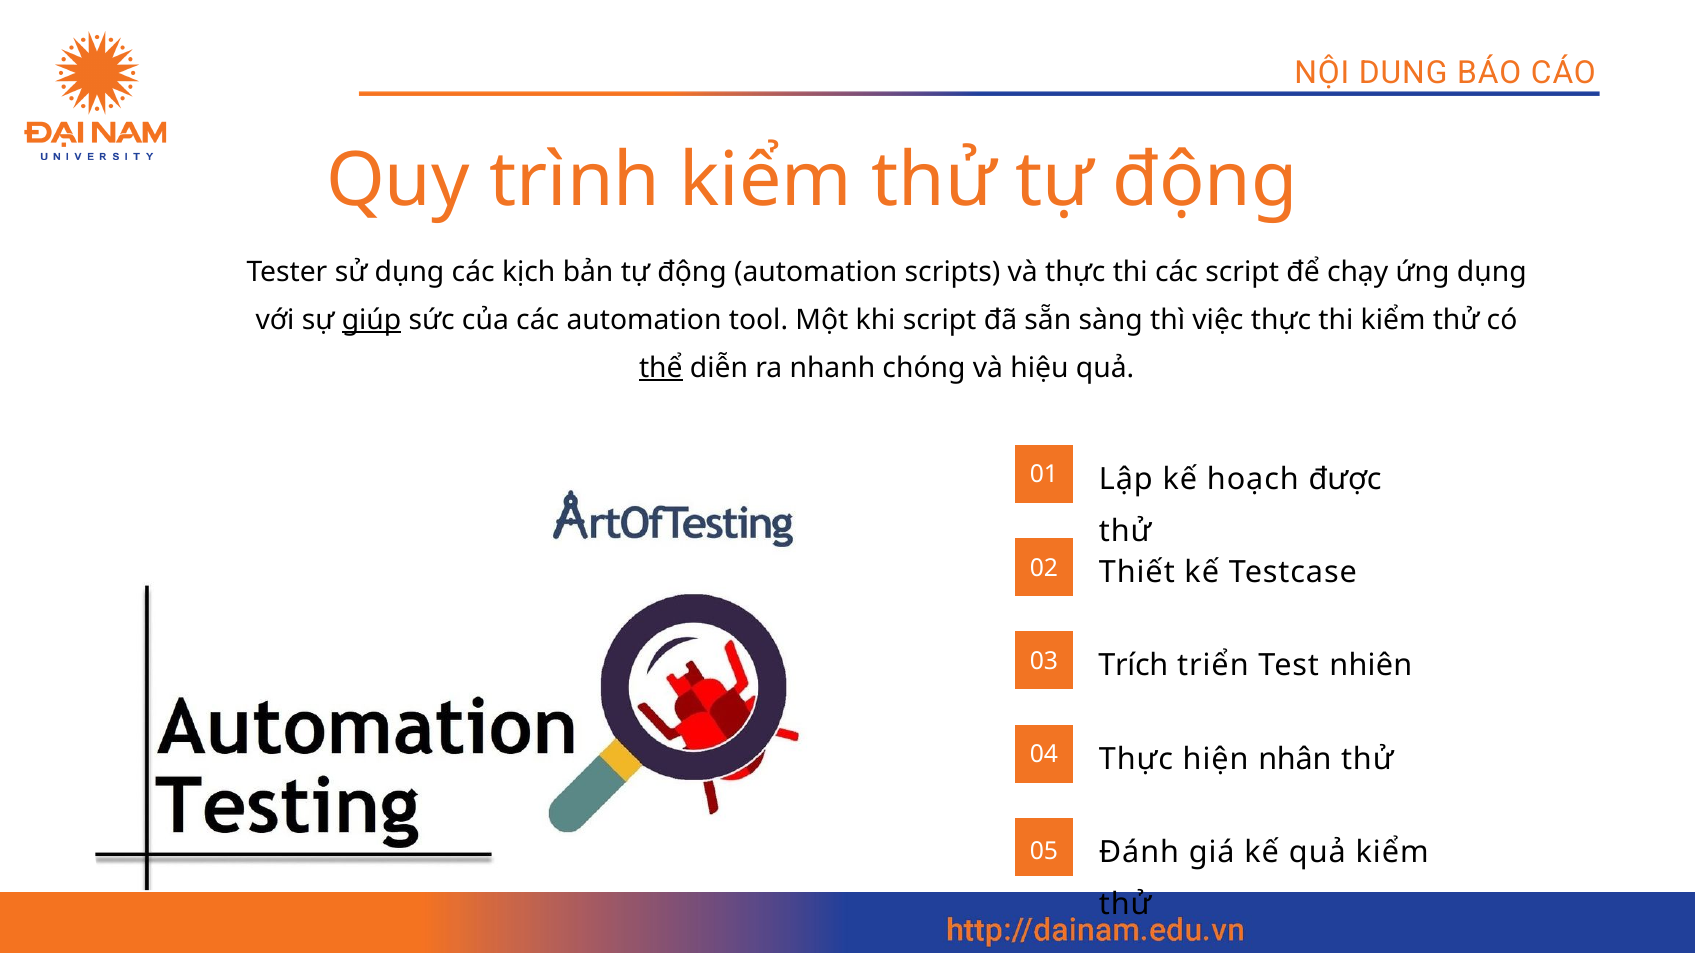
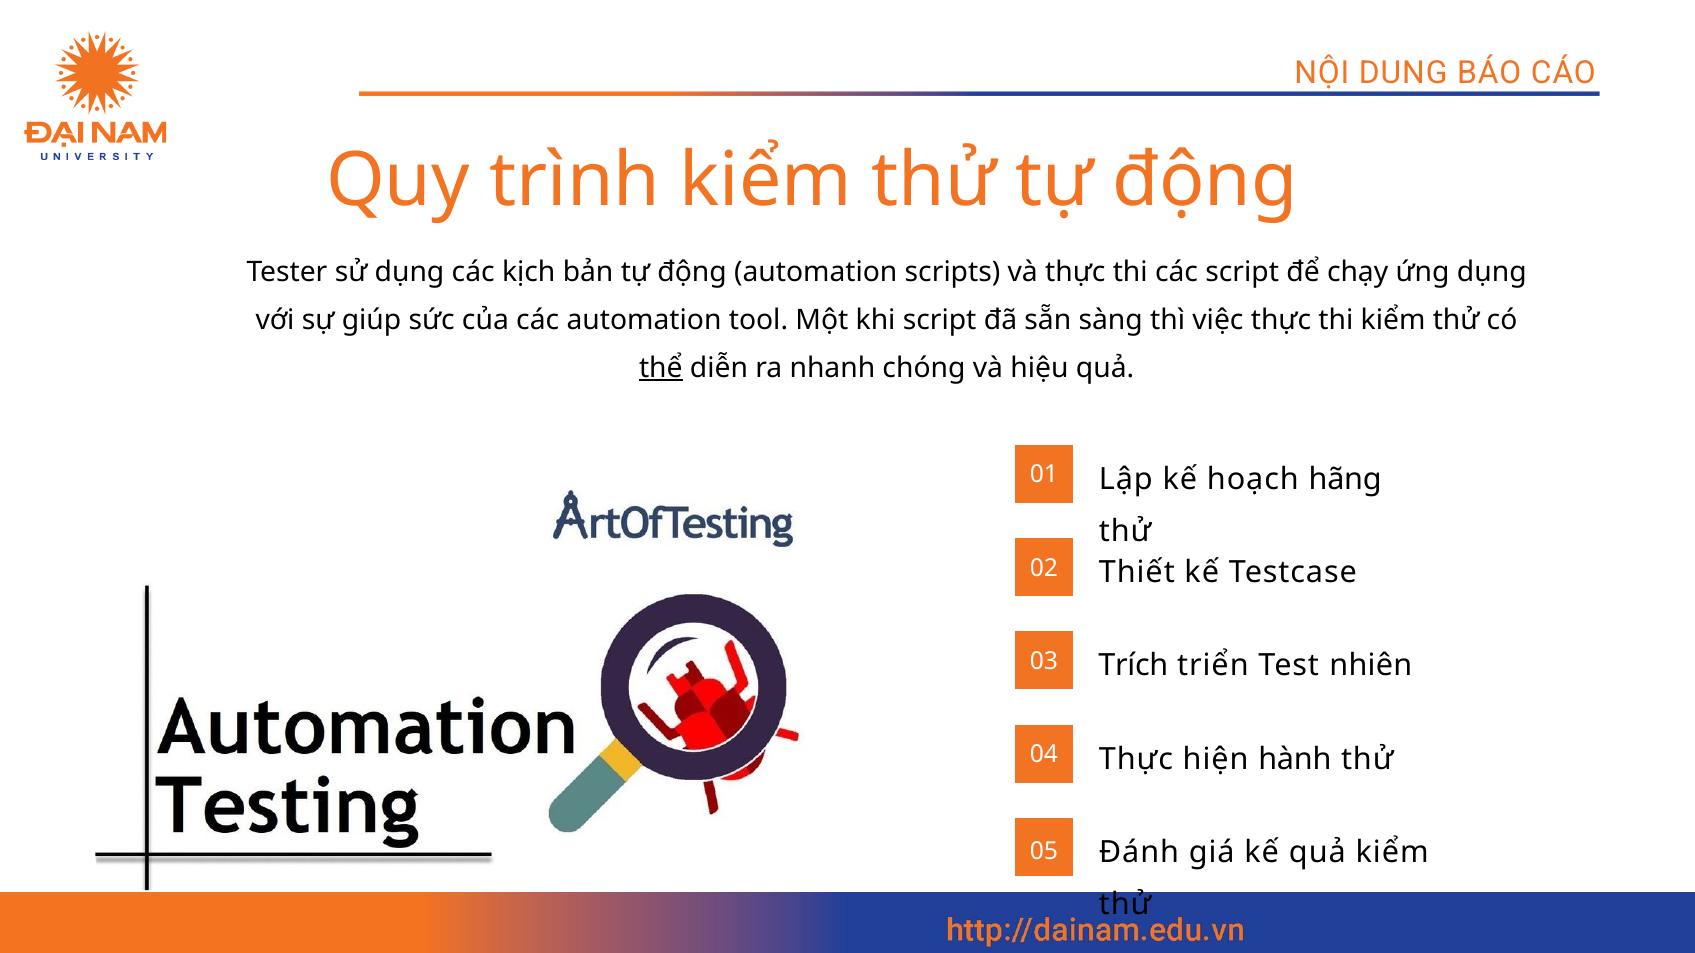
giúp underline: present -> none
được: được -> hãng
nhân: nhân -> hành
